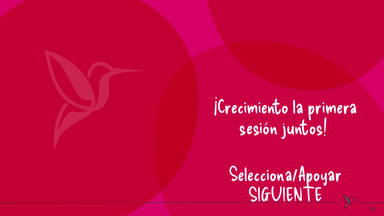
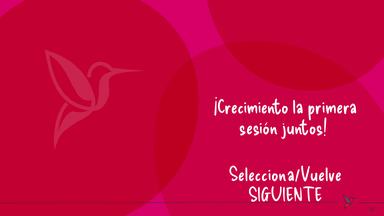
Selecciona/Apoyar: Selecciona/Apoyar -> Selecciona/Vuelve
